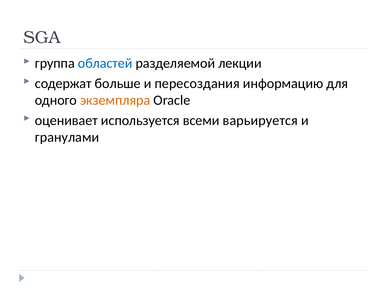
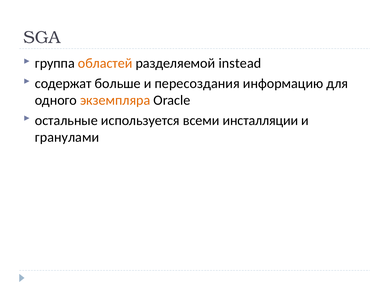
областей colour: blue -> orange
лекции: лекции -> instead
оценивает: оценивает -> остальные
варьируется: варьируется -> инсталляции
